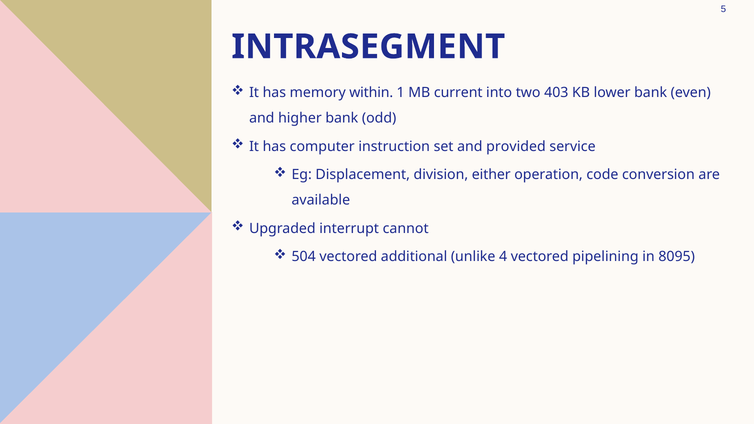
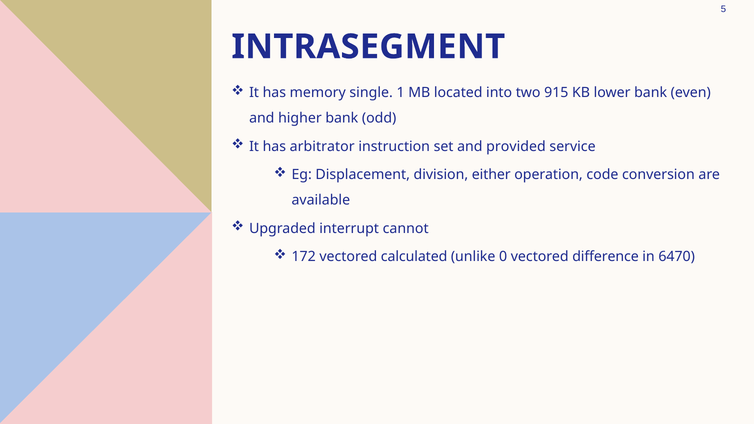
within: within -> single
current: current -> located
403: 403 -> 915
computer: computer -> arbitrator
504: 504 -> 172
additional: additional -> calculated
4: 4 -> 0
pipelining: pipelining -> difference
8095: 8095 -> 6470
